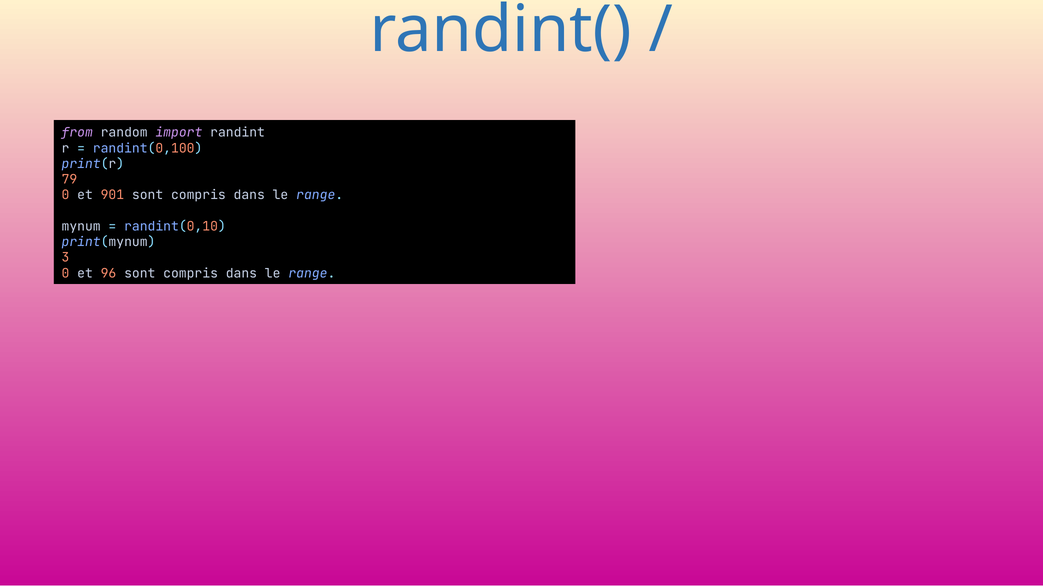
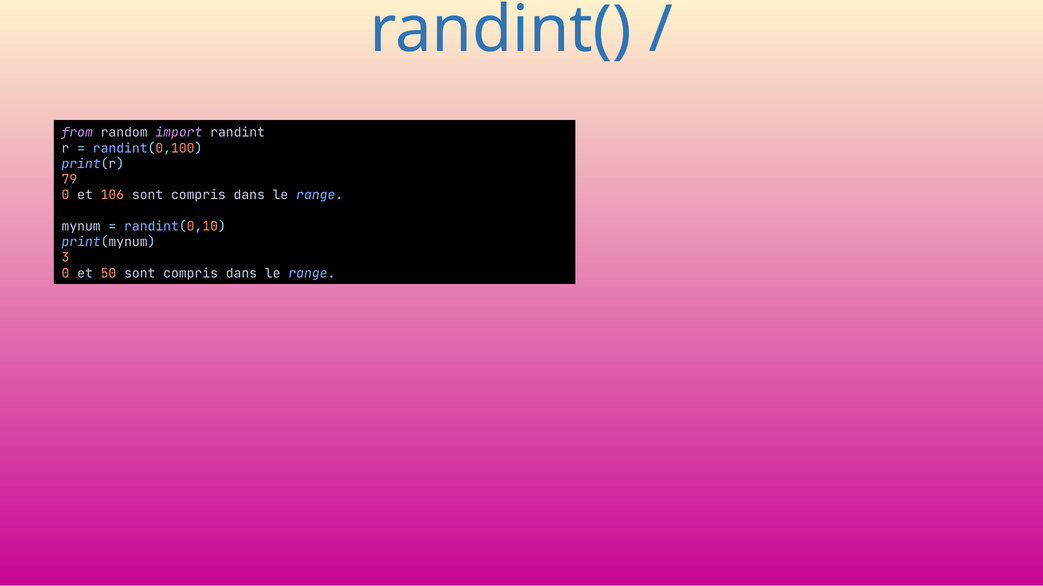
901: 901 -> 106
96: 96 -> 50
